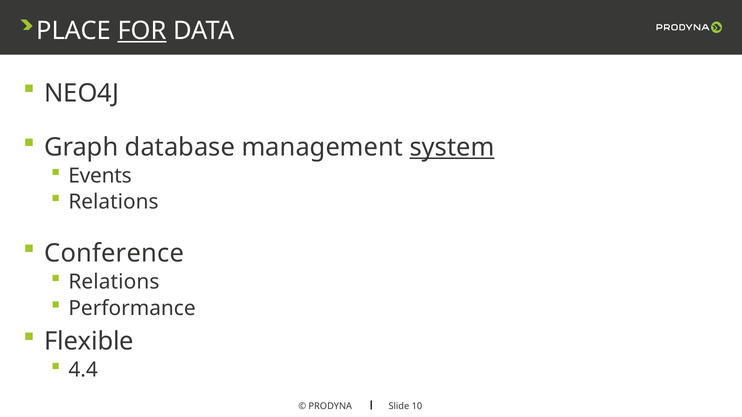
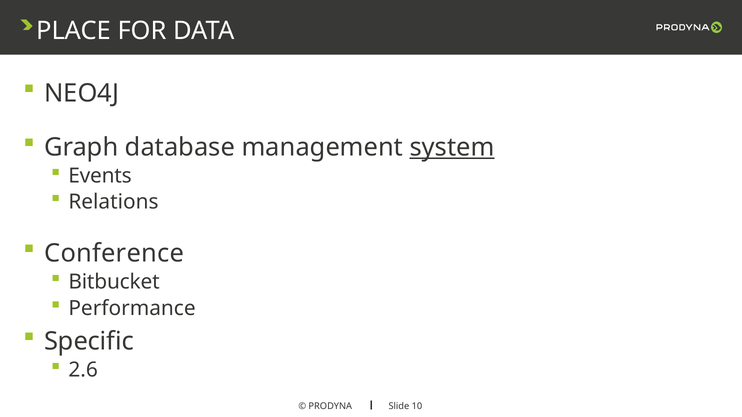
FOR underline: present -> none
Relations at (114, 282): Relations -> Bitbucket
Flexible: Flexible -> Specific
4.4: 4.4 -> 2.6
